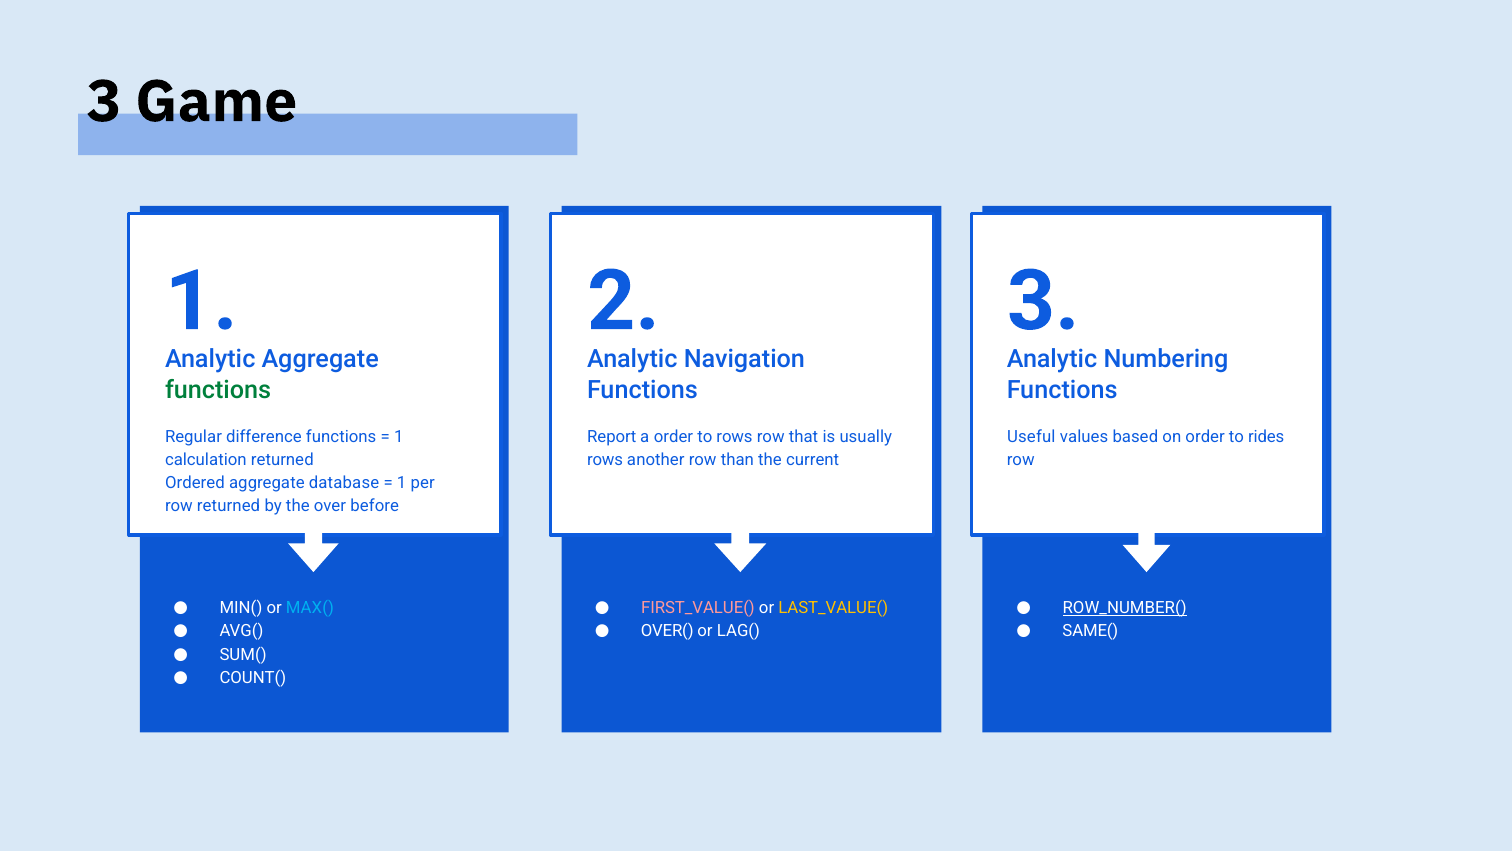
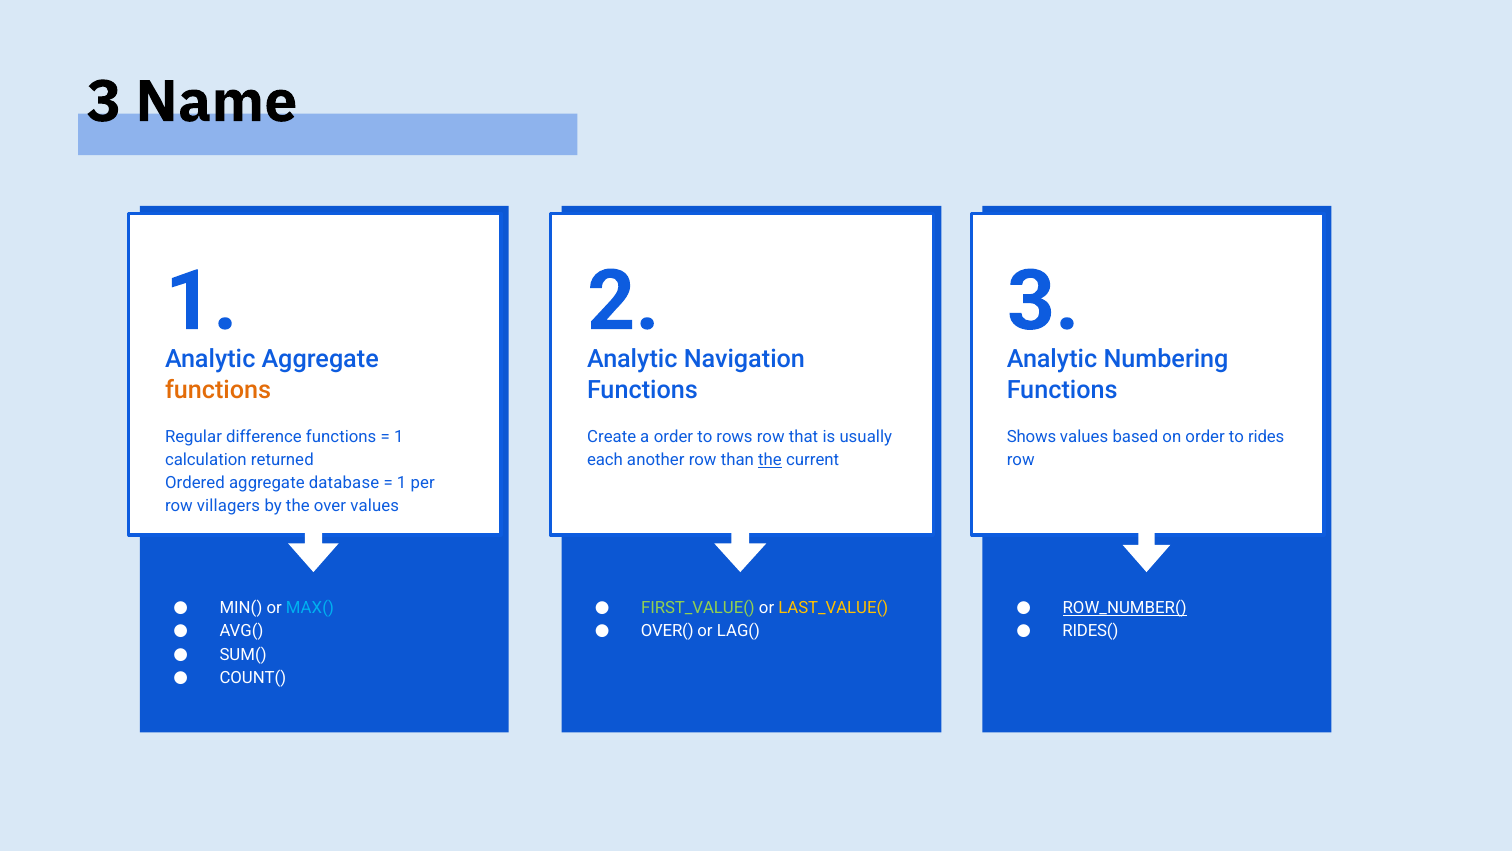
Game: Game -> Name
functions at (218, 390) colour: green -> orange
Useful: Useful -> Shows
Report: Report -> Create
rows at (605, 460): rows -> each
the at (770, 460) underline: none -> present
row returned: returned -> villagers
over before: before -> values
FIRST_VALUE( colour: pink -> light green
SAME(: SAME( -> RIDES(
